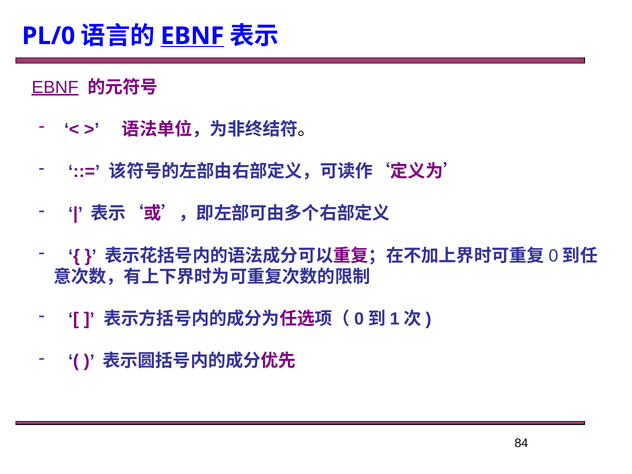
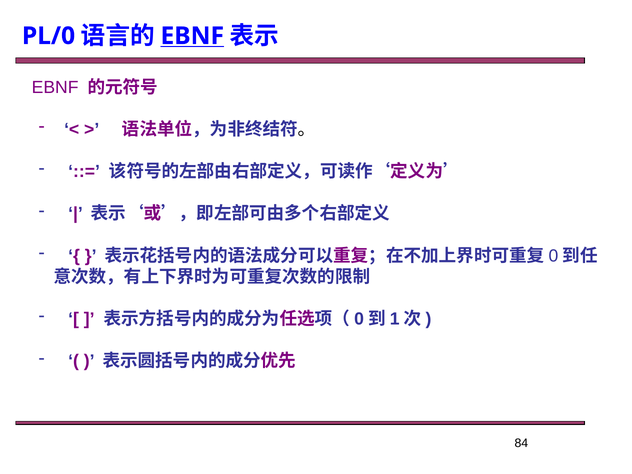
EBNF at (55, 87) underline: present -> none
